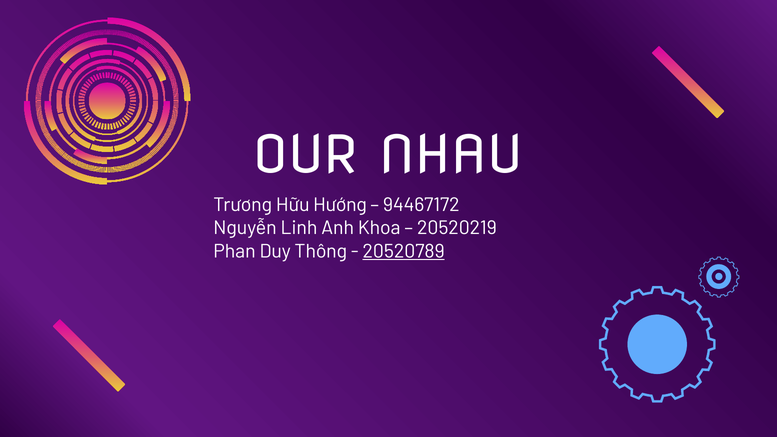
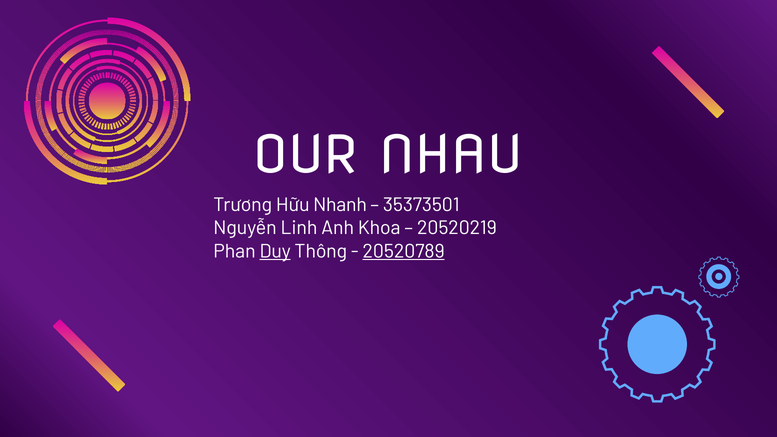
Hướng: Hướng -> Nhanh
94467172: 94467172 -> 35373501
Duy underline: none -> present
